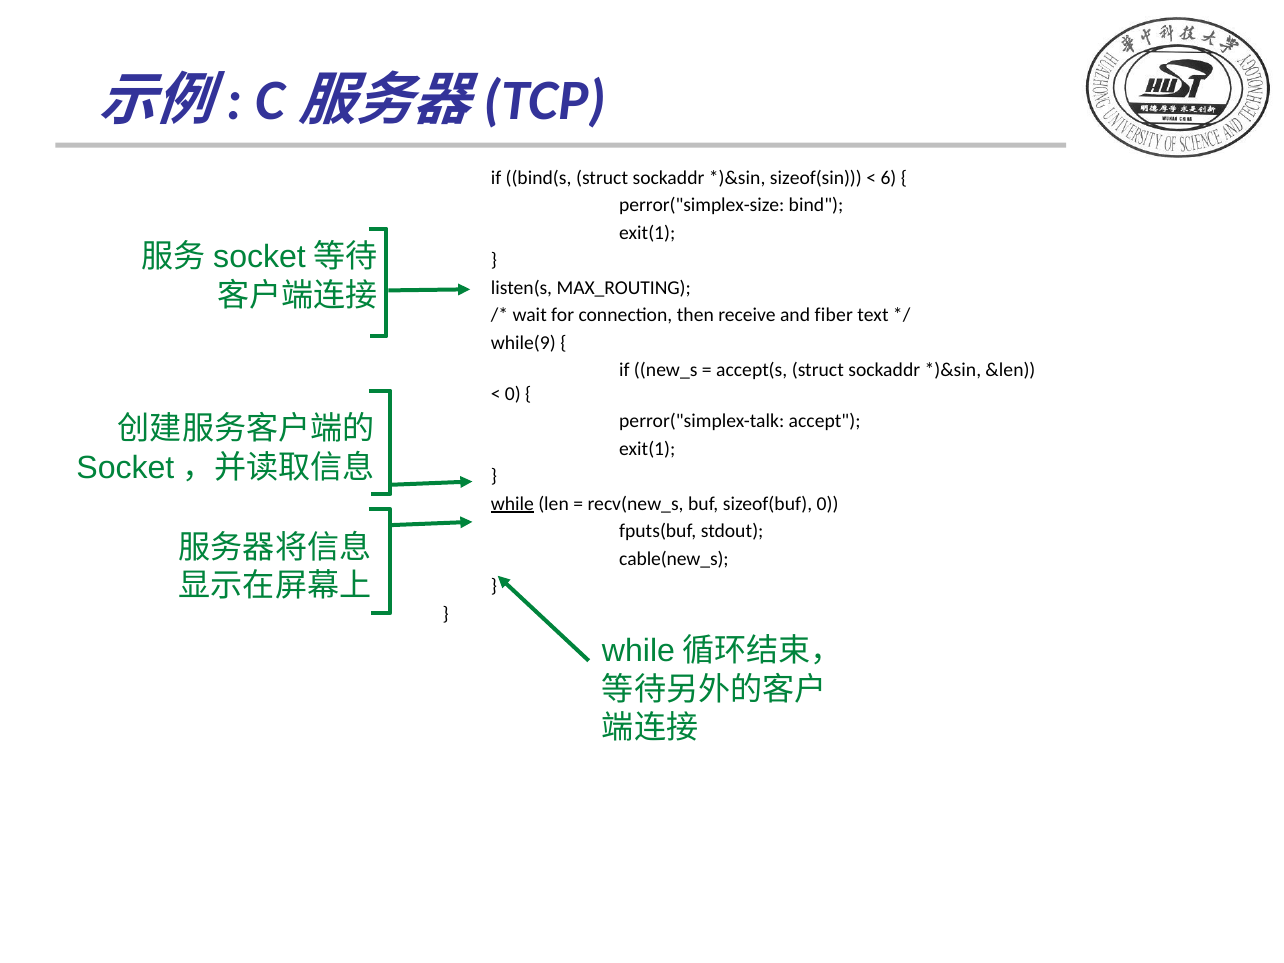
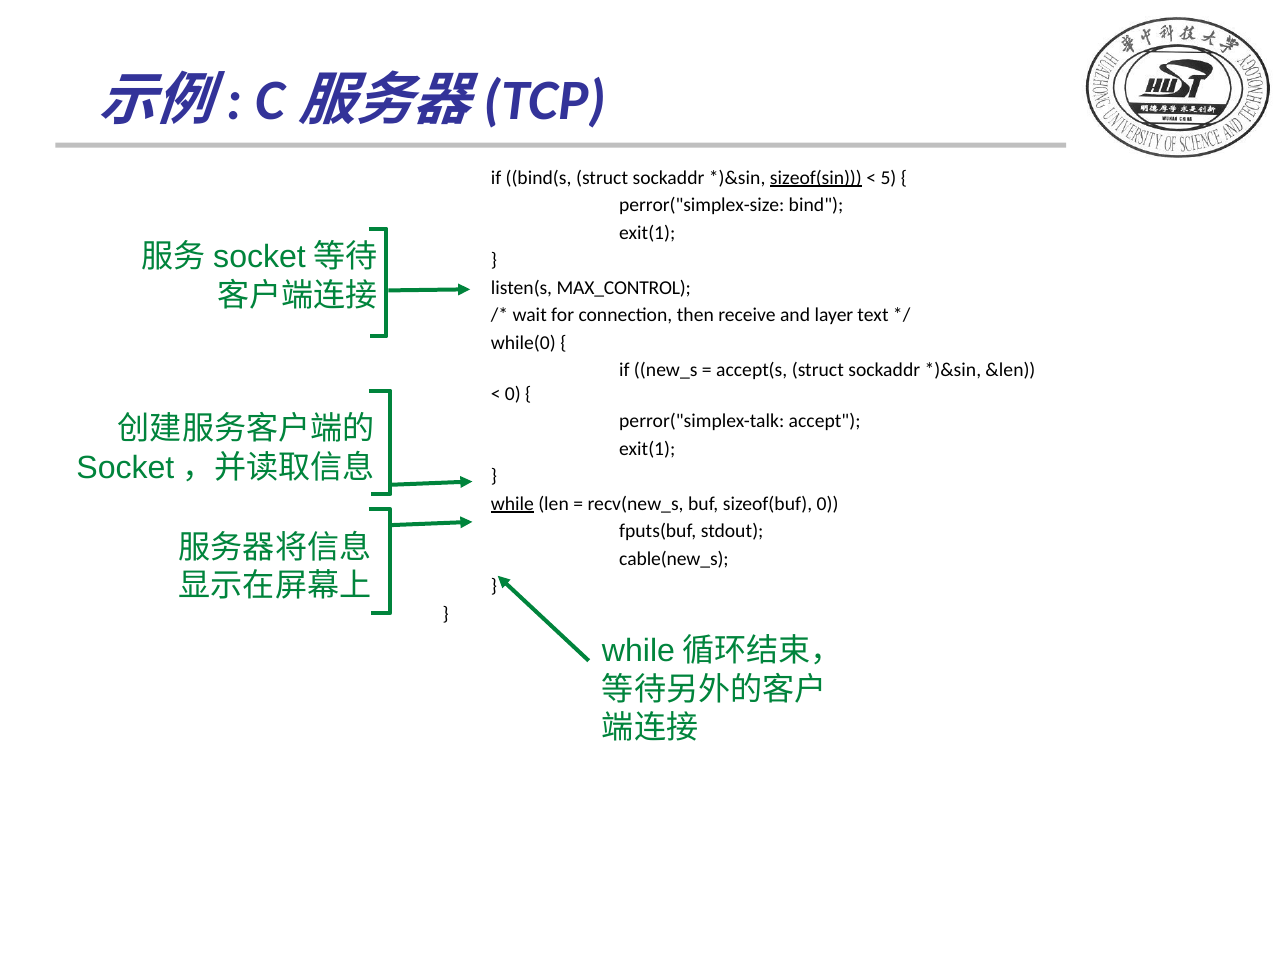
sizeof(sin underline: none -> present
6: 6 -> 5
MAX_ROUTING: MAX_ROUTING -> MAX_CONTROL
fiber: fiber -> layer
while(9: while(9 -> while(0
